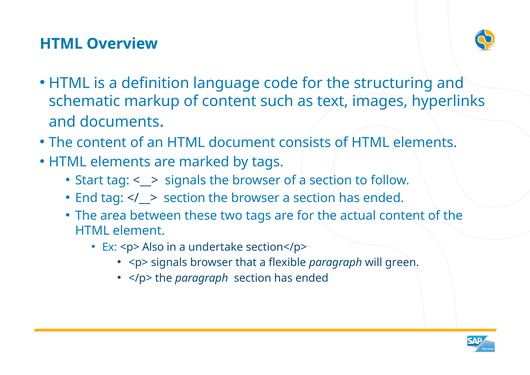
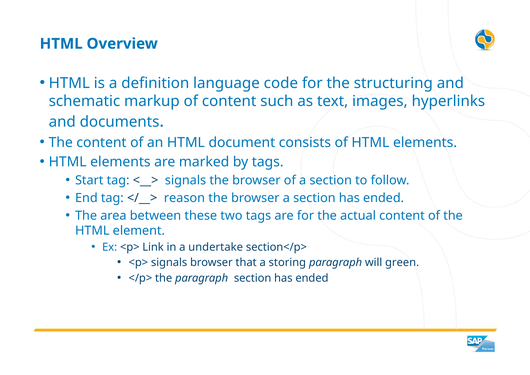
section at (185, 198): section -> reason
Also: Also -> Link
flexible: flexible -> storing
